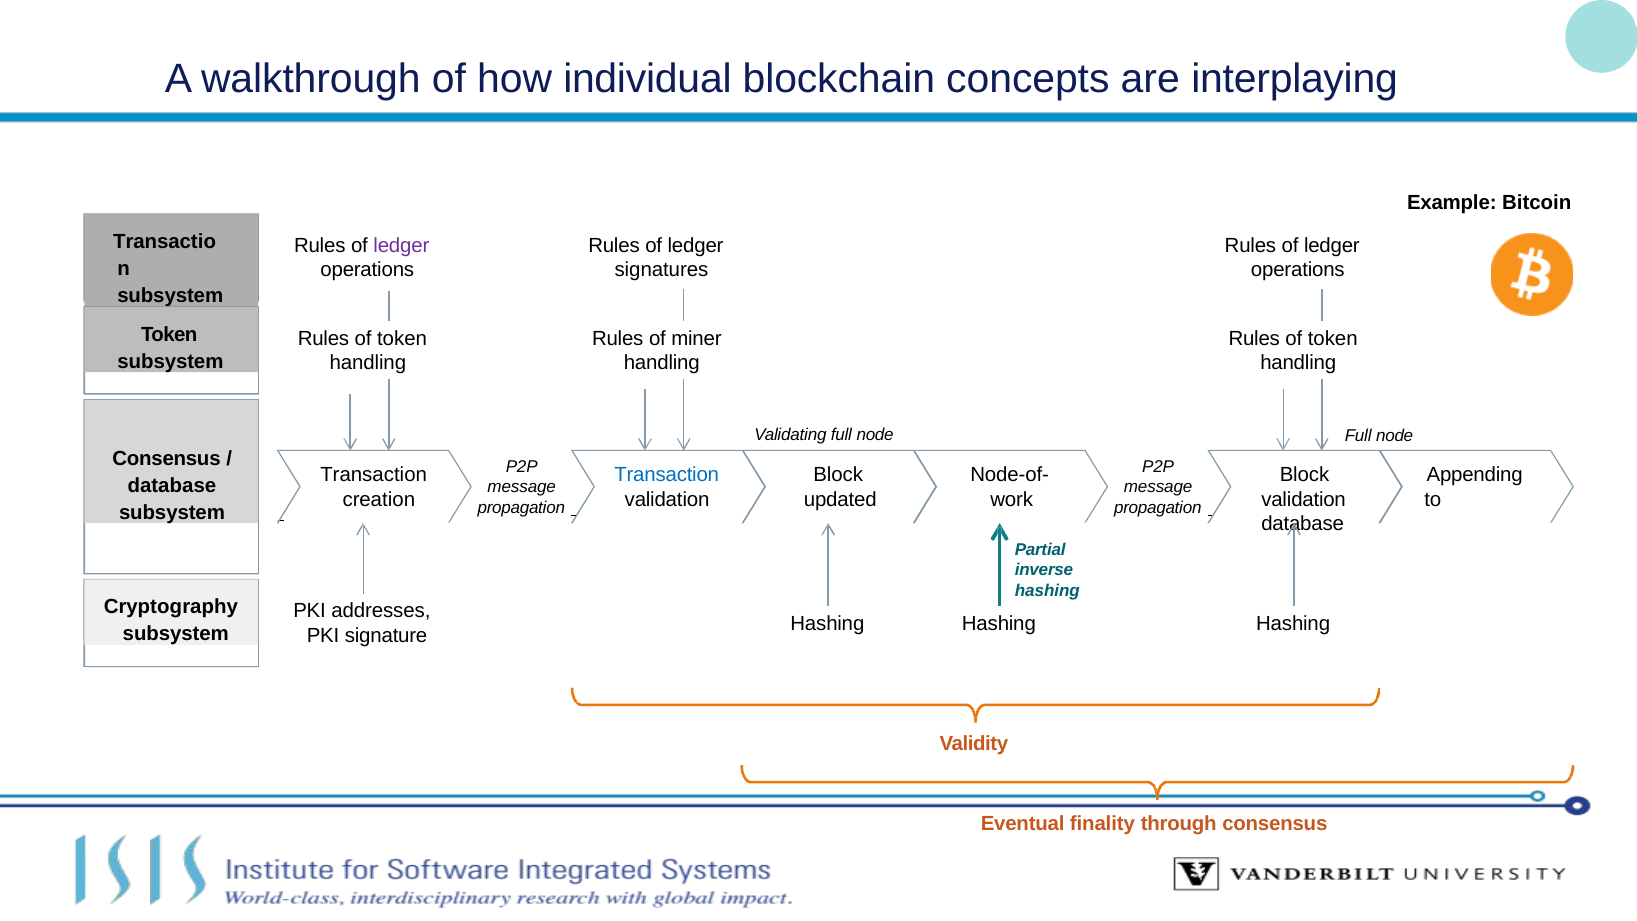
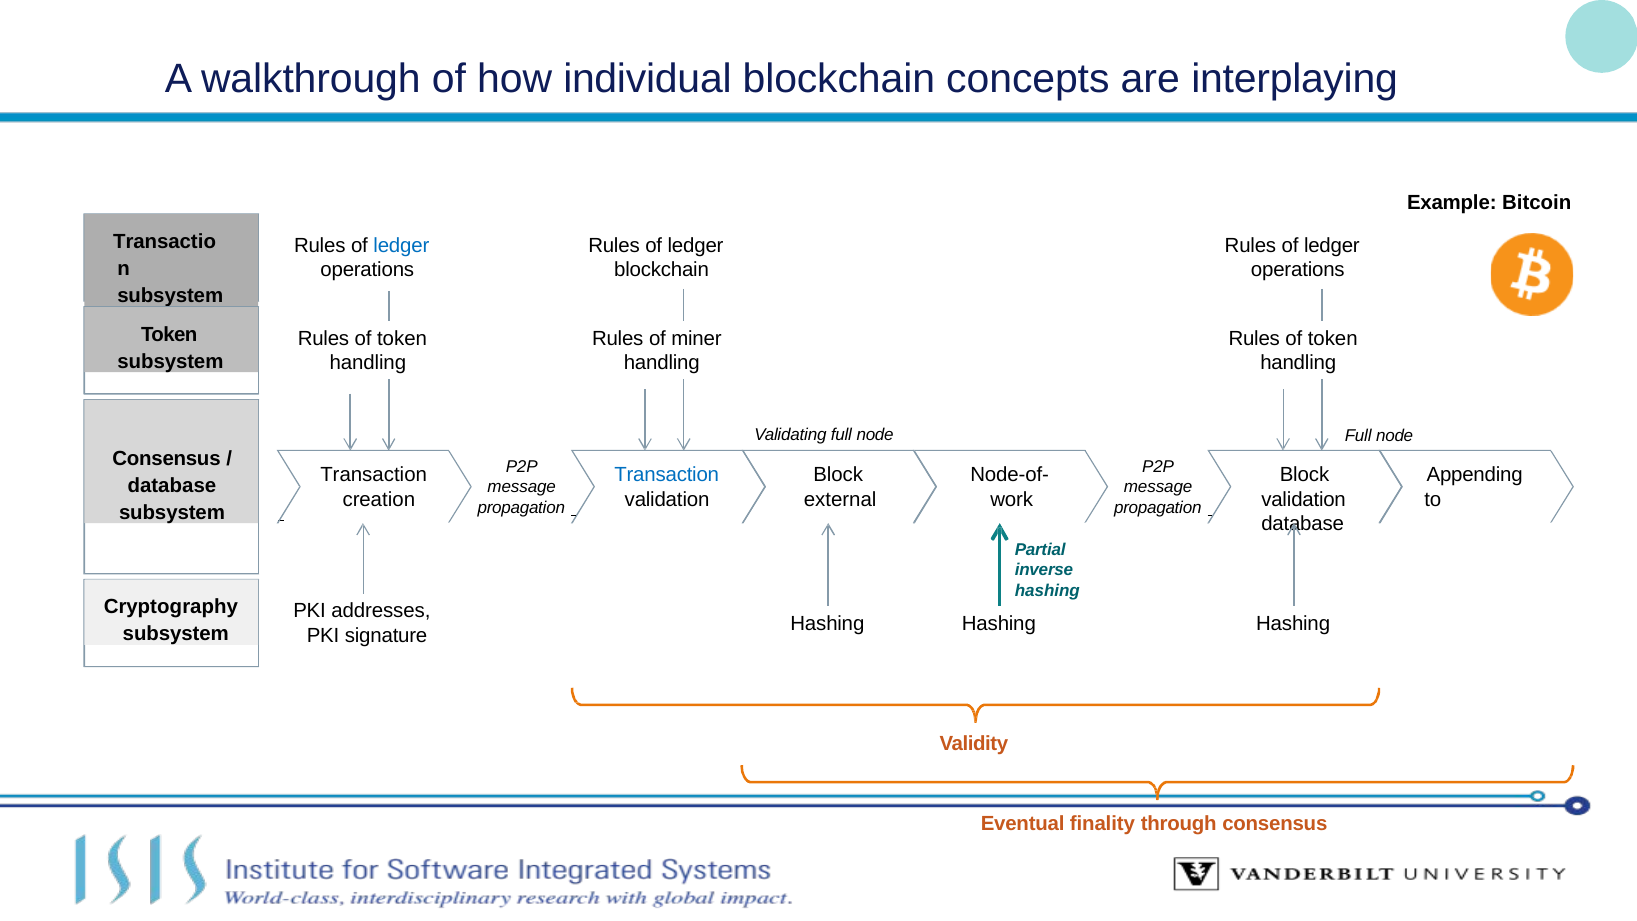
ledger at (401, 246) colour: purple -> blue
signatures at (661, 270): signatures -> blockchain
updated: updated -> external
